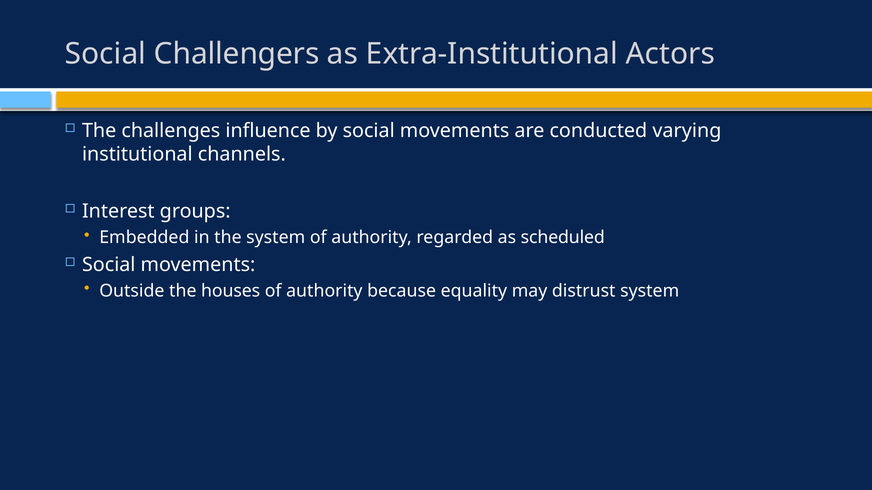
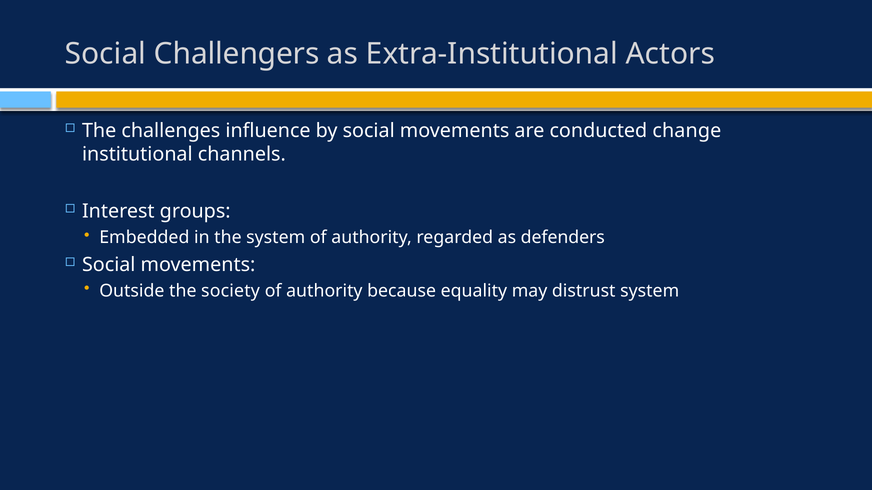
varying: varying -> change
scheduled: scheduled -> defenders
houses: houses -> society
